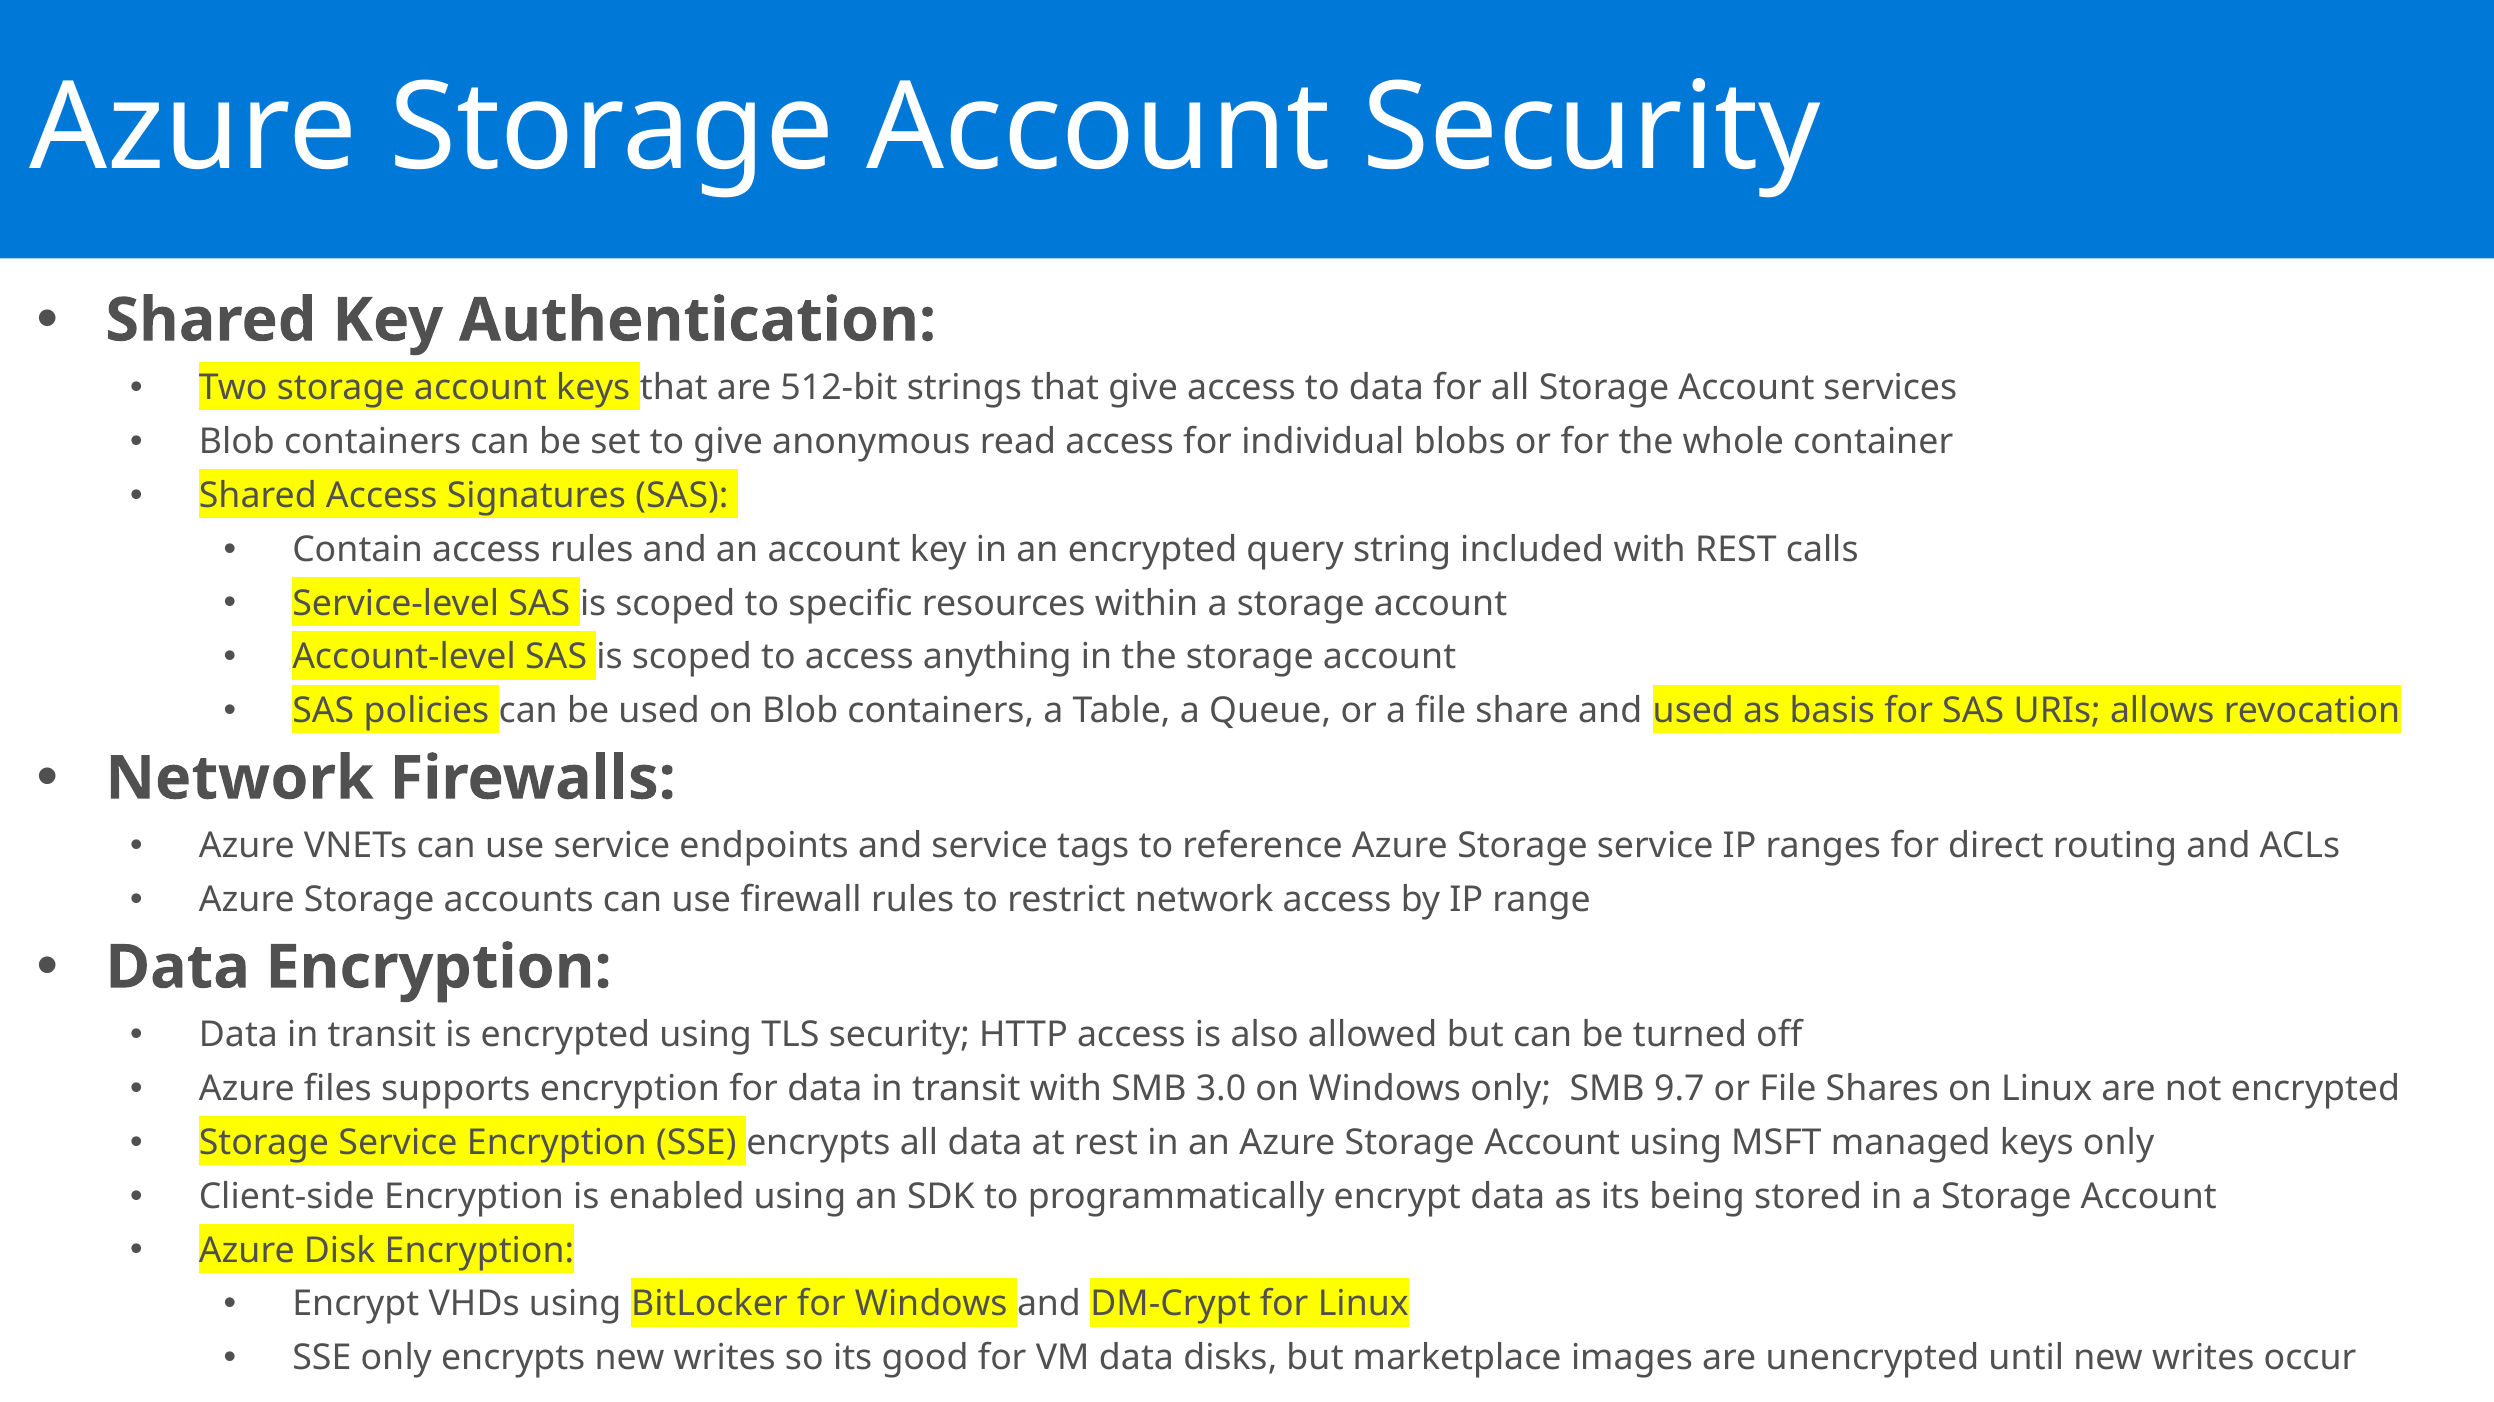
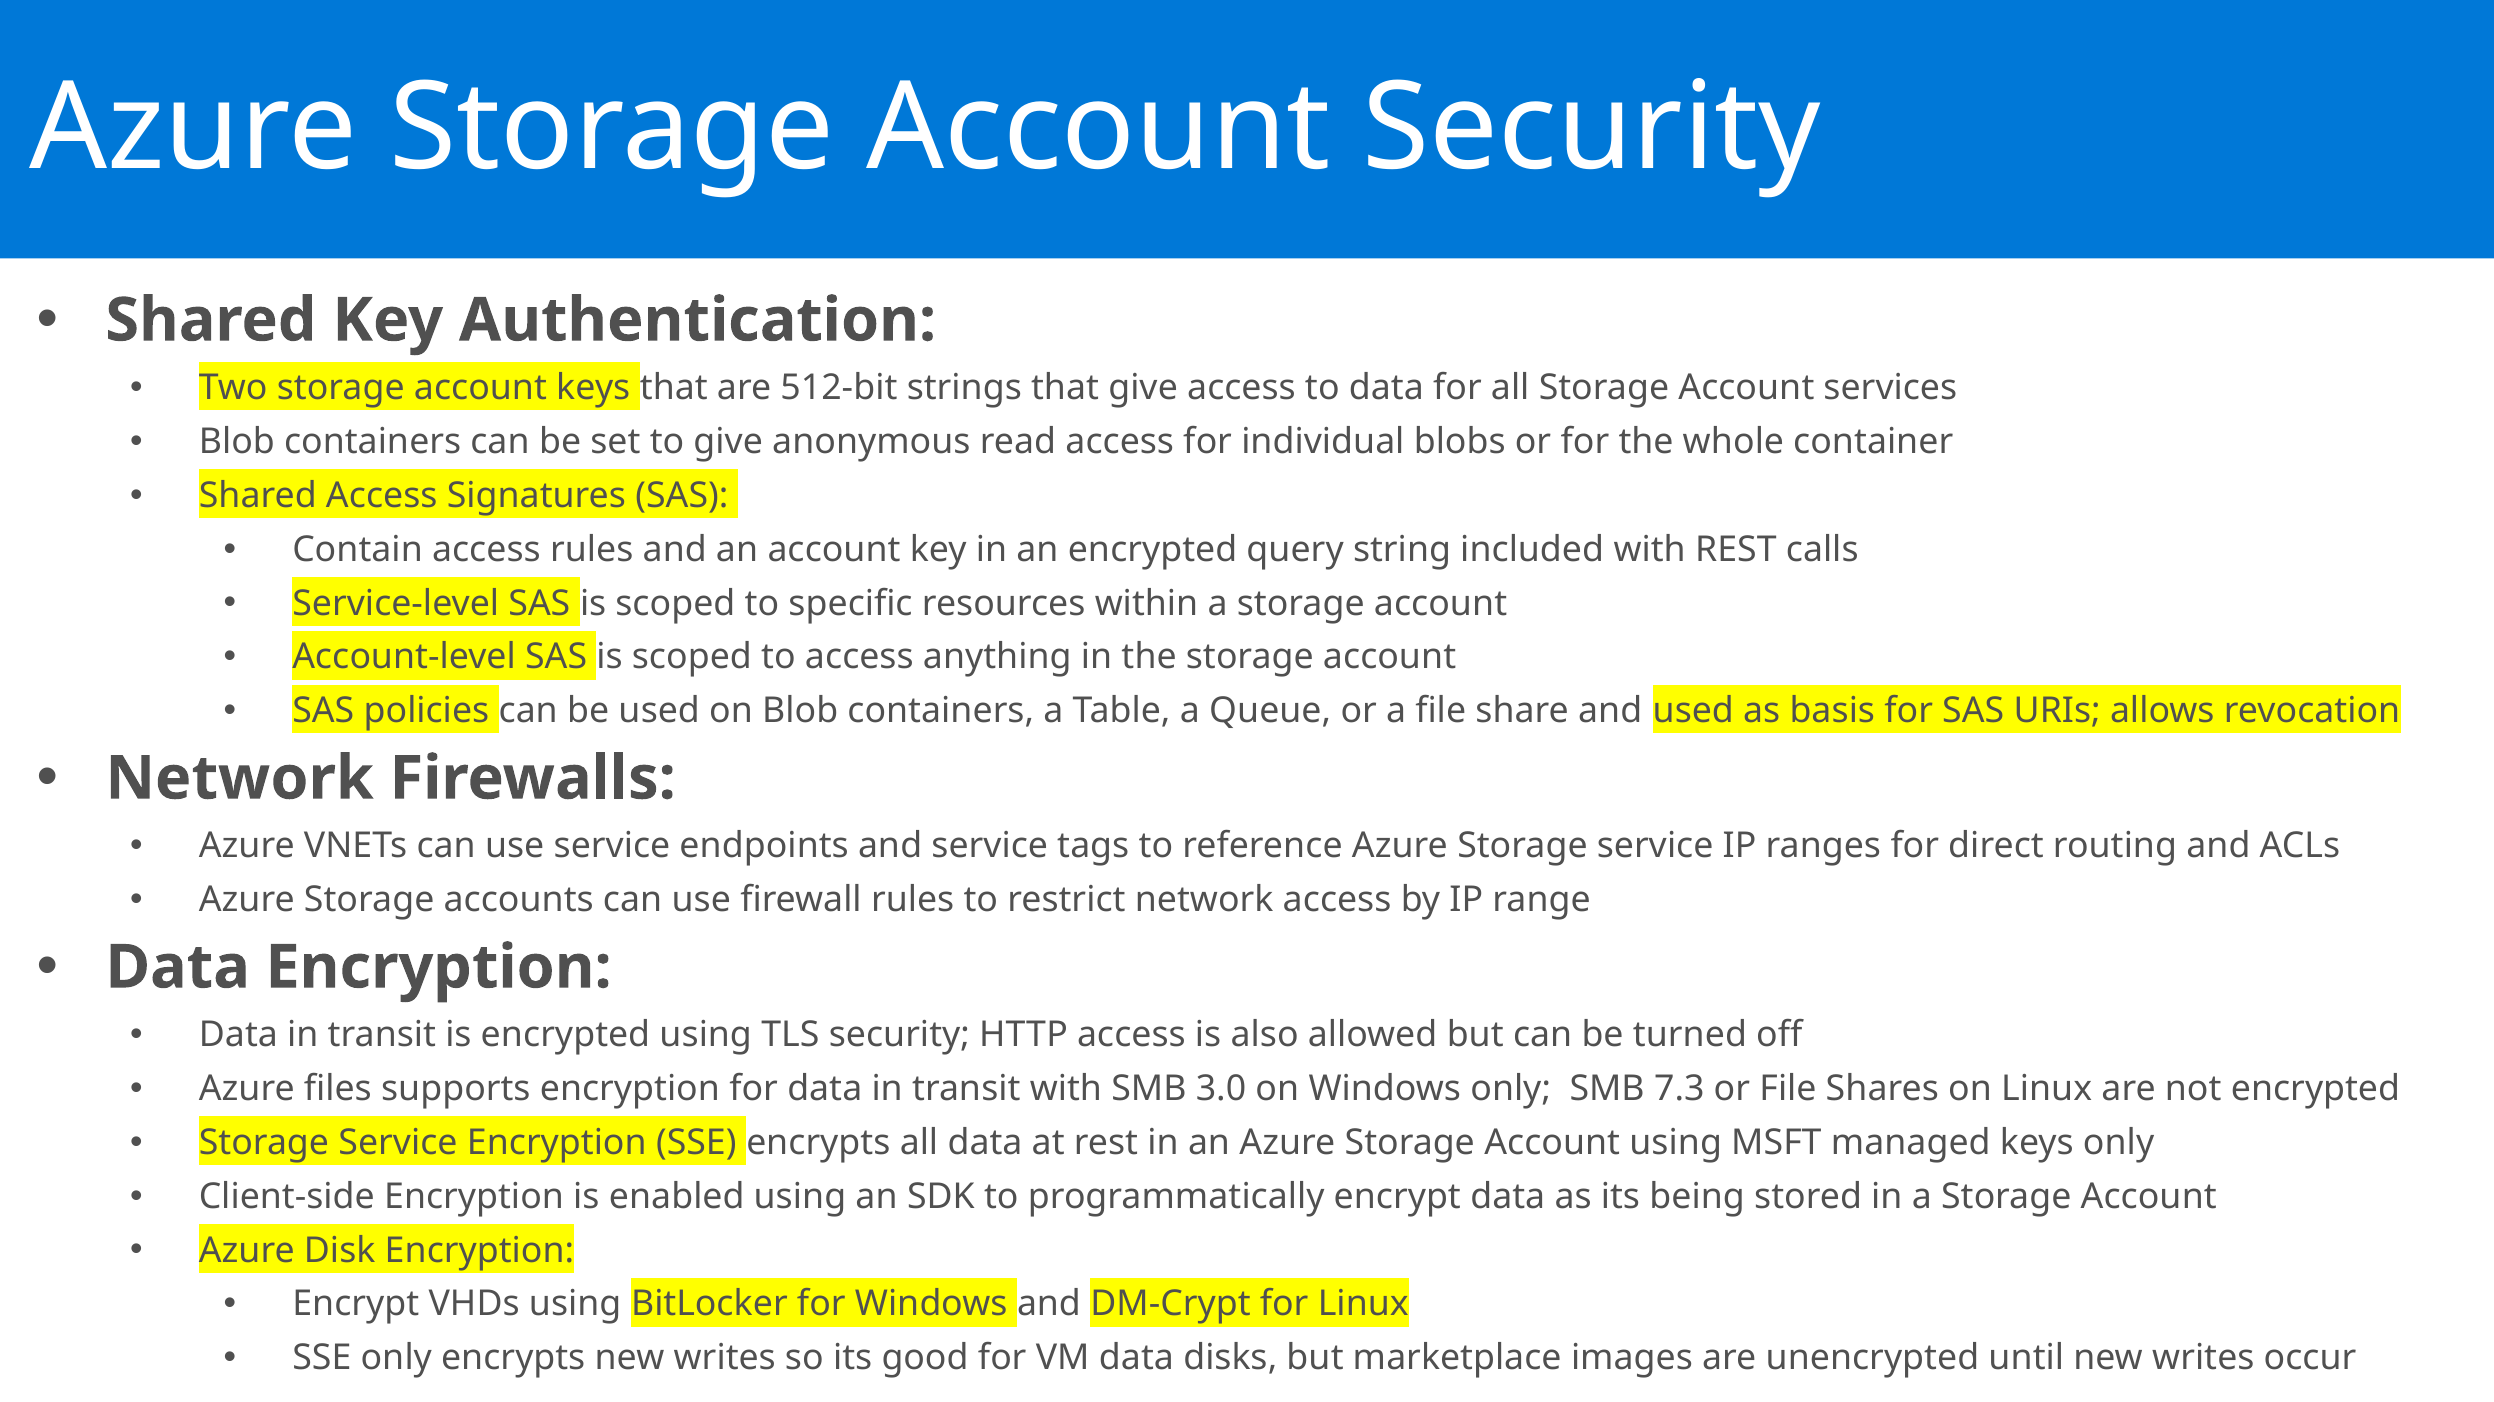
9.7: 9.7 -> 7.3
